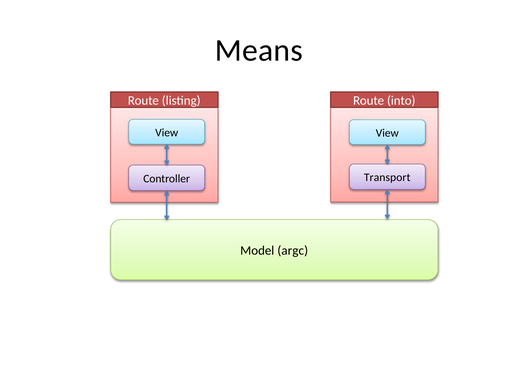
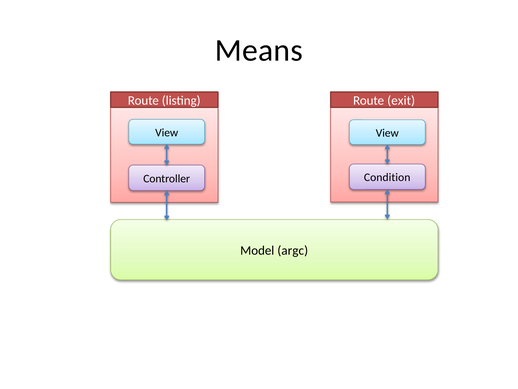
into: into -> exit
Transport: Transport -> Condition
